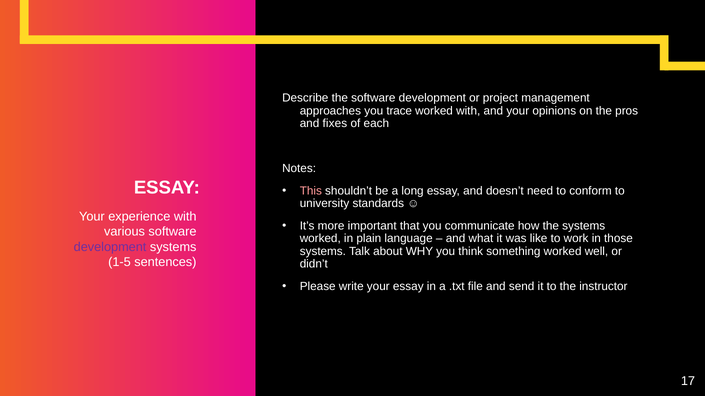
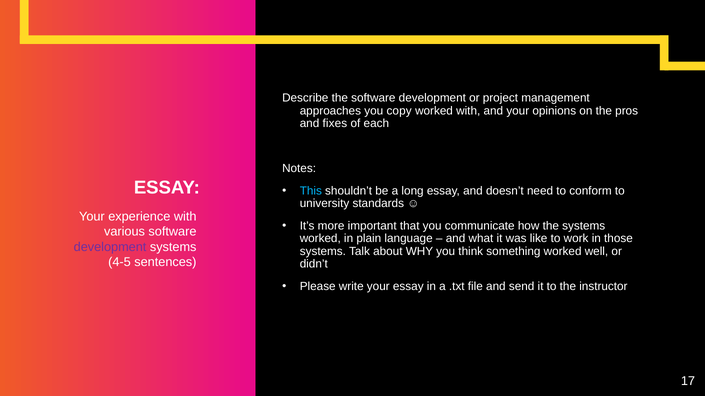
trace: trace -> copy
This colour: pink -> light blue
1-5: 1-5 -> 4-5
